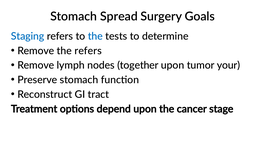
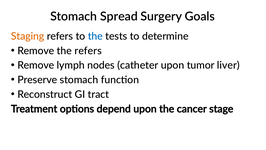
Staging colour: blue -> orange
together: together -> catheter
your: your -> liver
